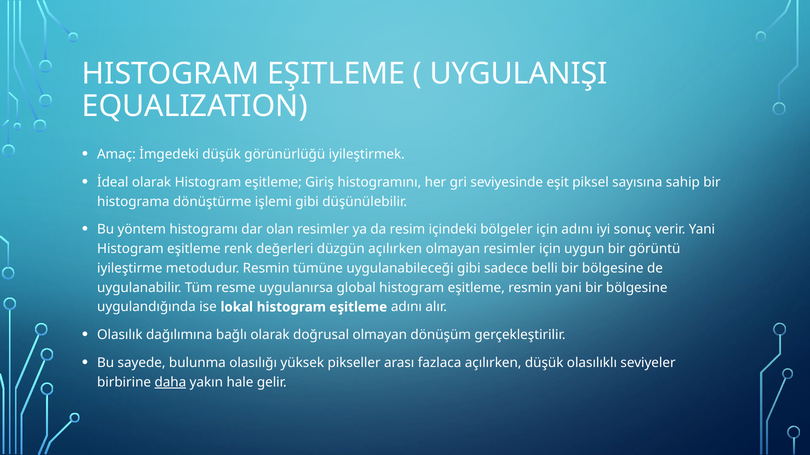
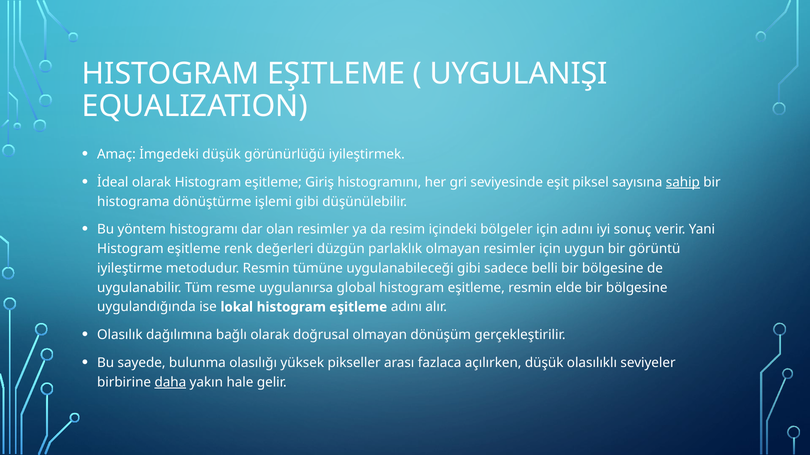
sahip underline: none -> present
düzgün açılırken: açılırken -> parlaklık
resmin yani: yani -> elde
